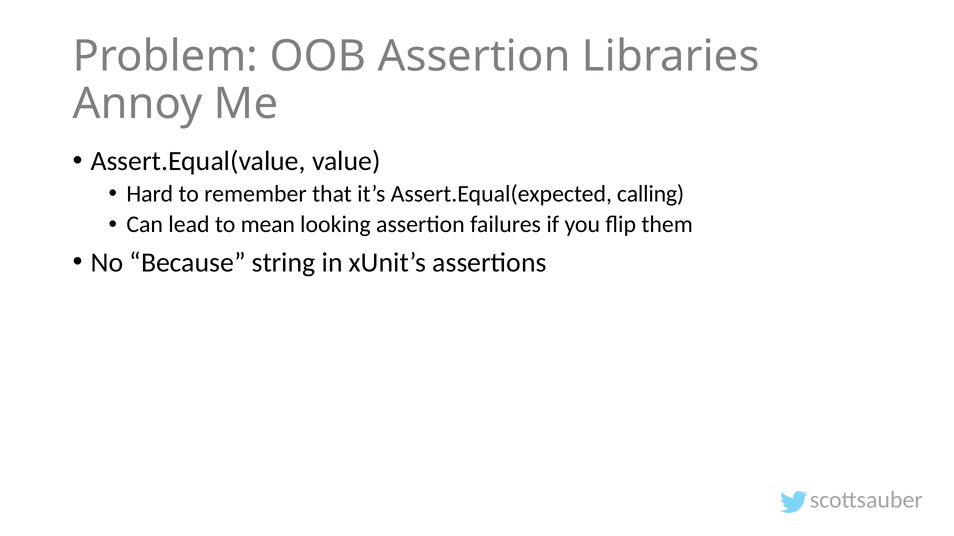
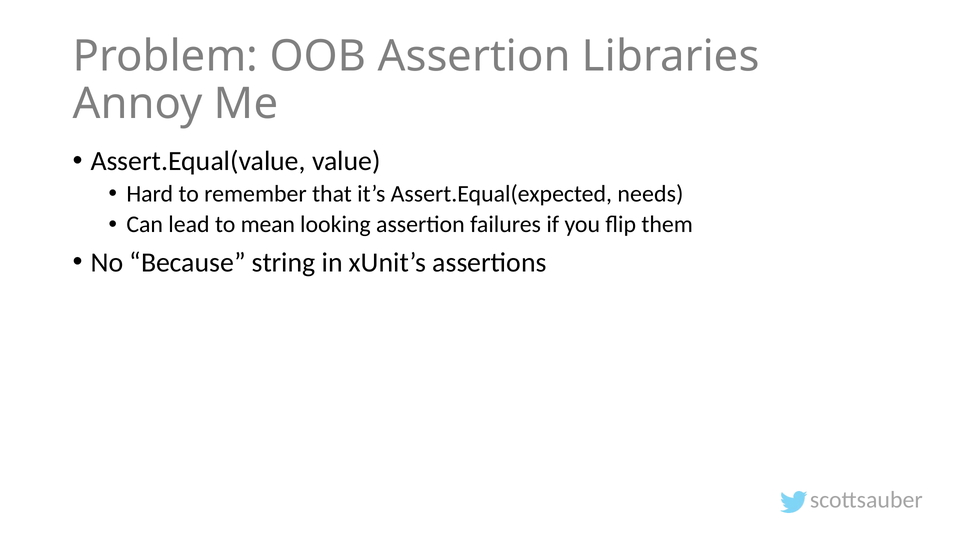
calling: calling -> needs
